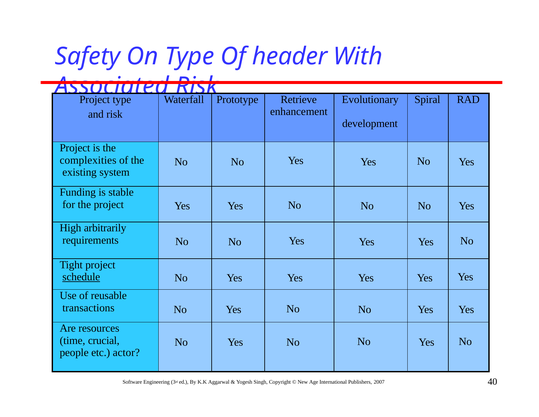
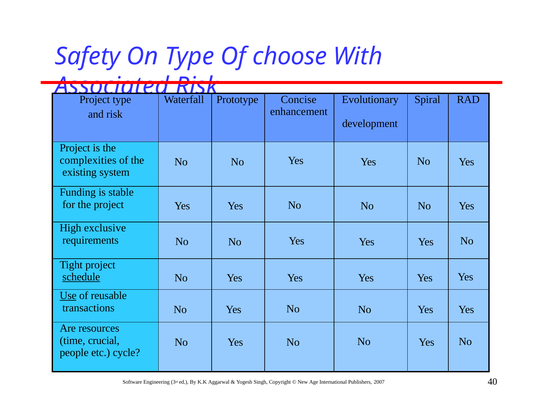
header: header -> choose
Retrieve: Retrieve -> Concise
arbitrarily: arbitrarily -> exclusive
Use underline: none -> present
actor: actor -> cycle
